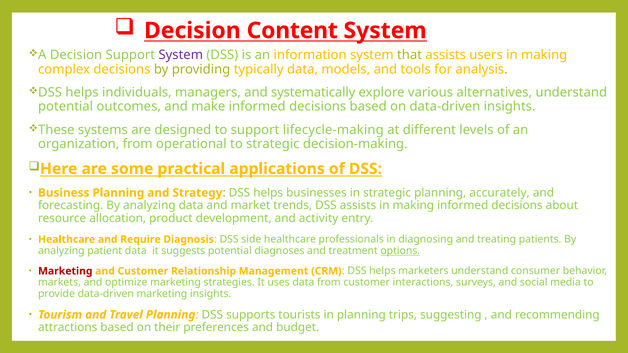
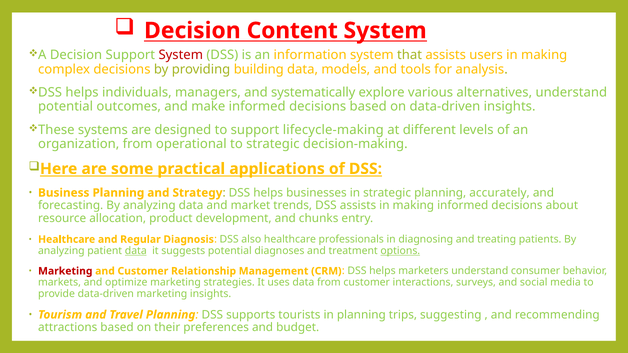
System at (181, 55) colour: purple -> red
typically: typically -> building
activity: activity -> chunks
Require: Require -> Regular
side: side -> also
data at (136, 251) underline: none -> present
